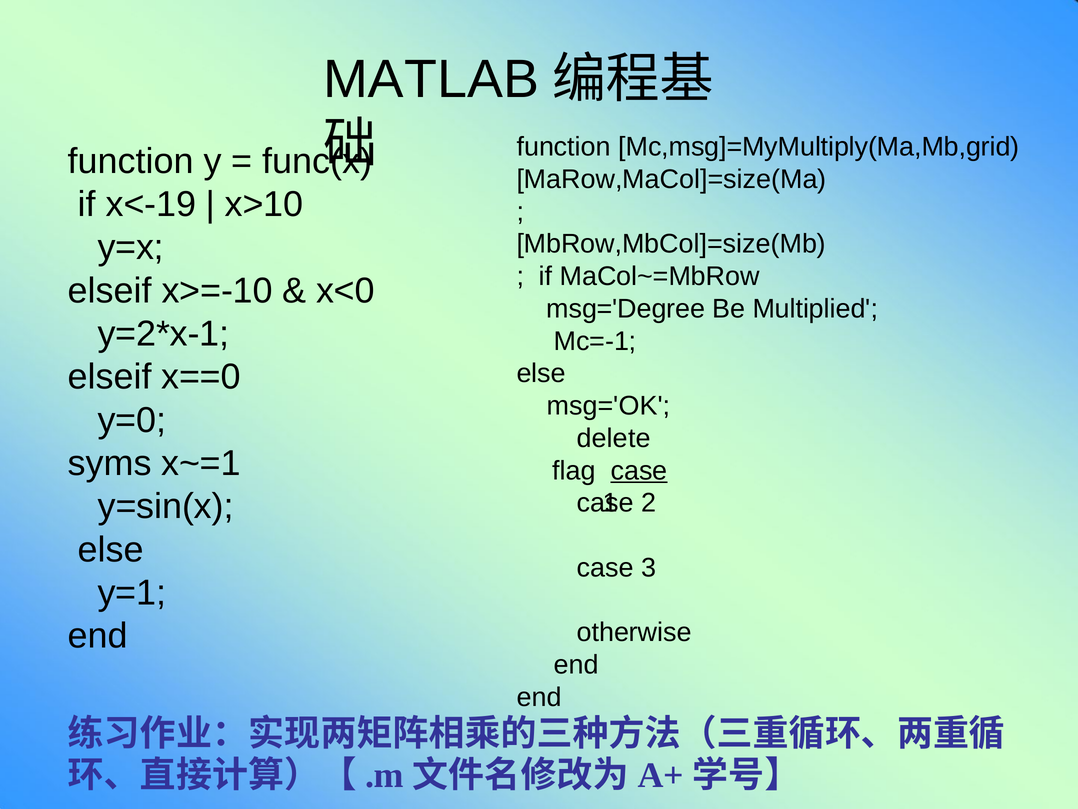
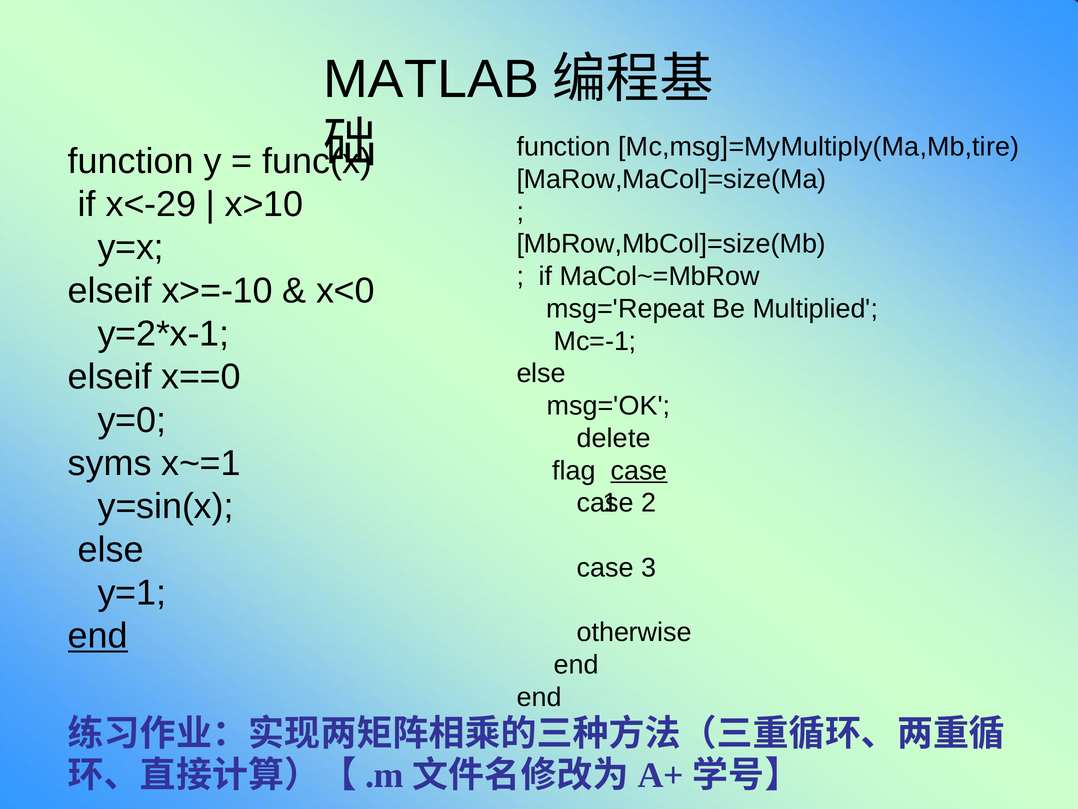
Mc,msg]=MyMultiply(Ma,Mb,grid: Mc,msg]=MyMultiply(Ma,Mb,grid -> Mc,msg]=MyMultiply(Ma,Mb,tire
x<-19: x<-19 -> x<-29
msg='Degree: msg='Degree -> msg='Repeat
end at (98, 636) underline: none -> present
